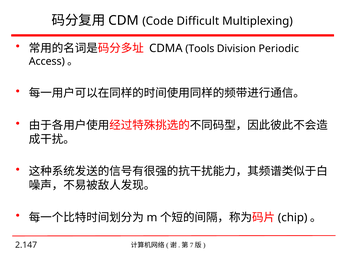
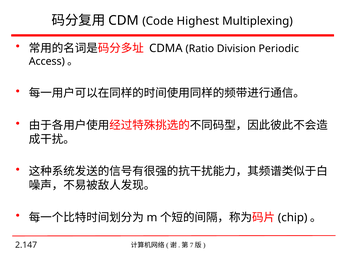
Difficult: Difficult -> Highest
Tools: Tools -> Ratio
